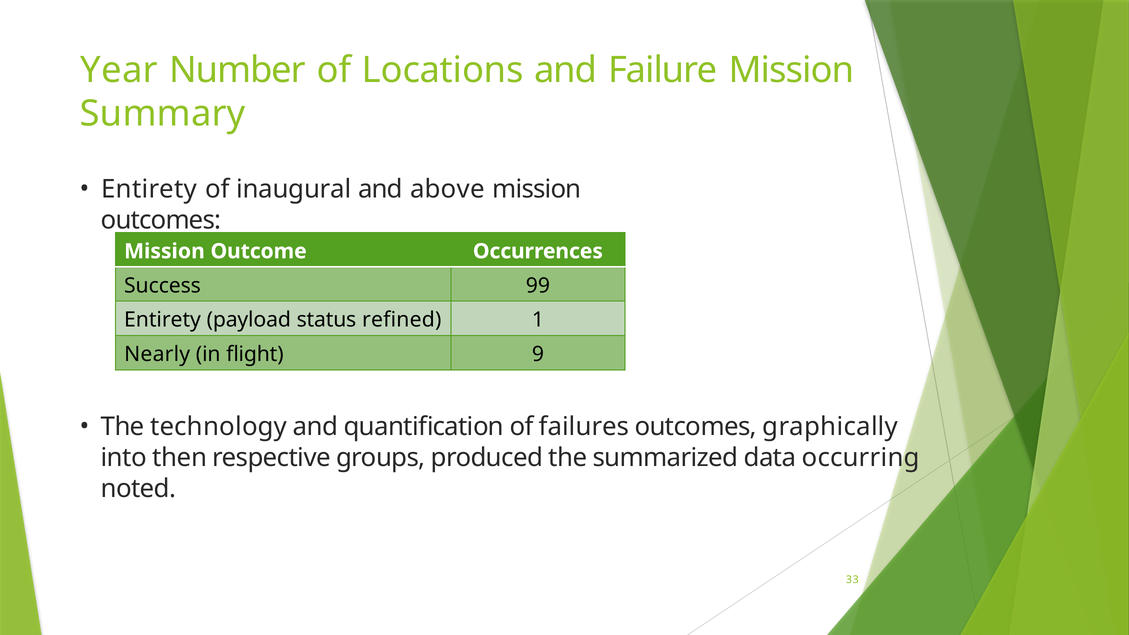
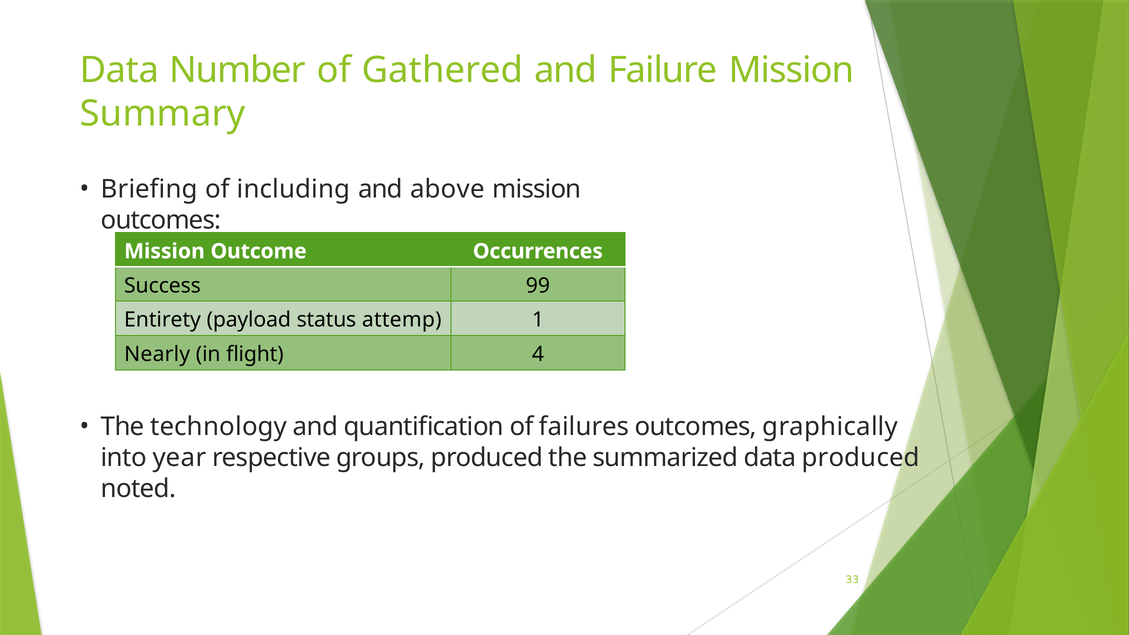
Year at (119, 70): Year -> Data
Locations: Locations -> Gathered
Entirety at (149, 189): Entirety -> Briefing
inaugural: inaugural -> including
refined: refined -> attemp
9: 9 -> 4
then: then -> year
data occurring: occurring -> produced
